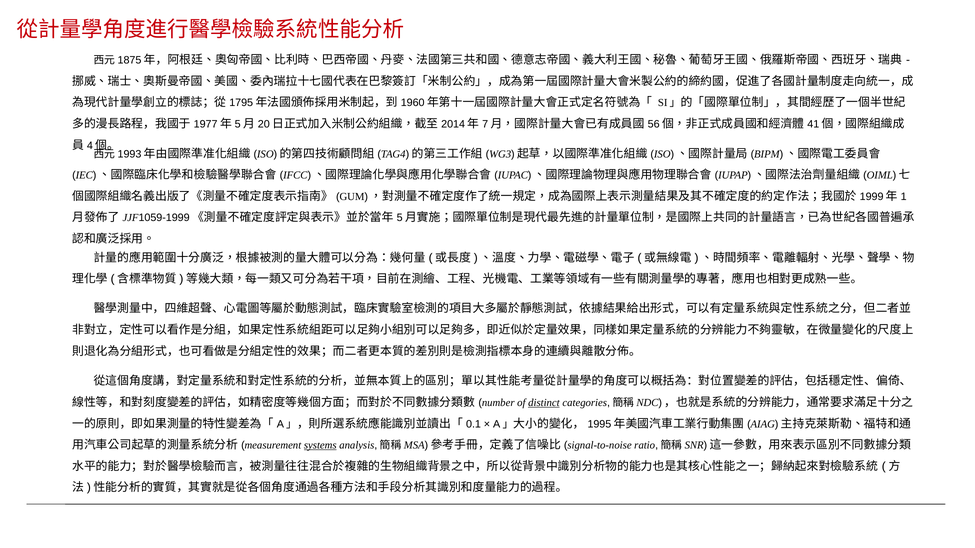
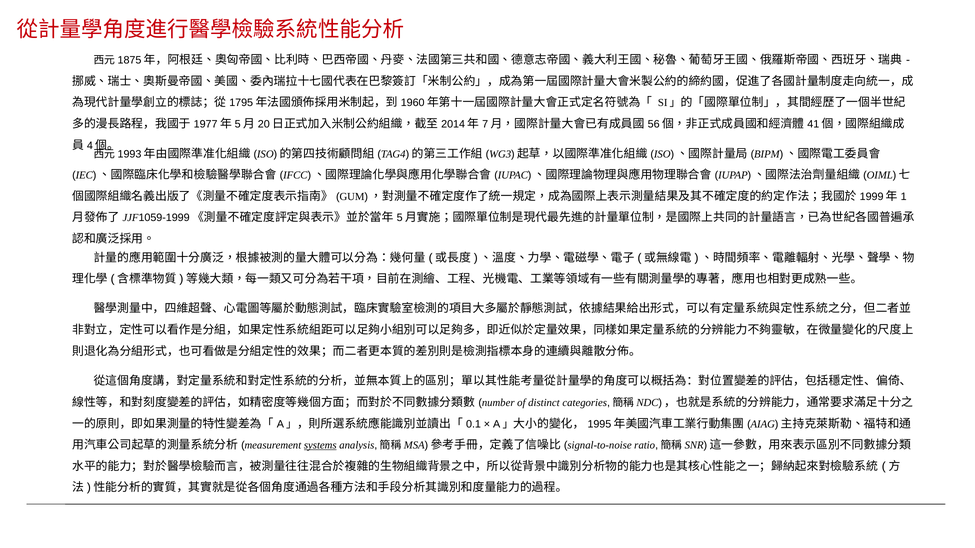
distinct underline: present -> none
